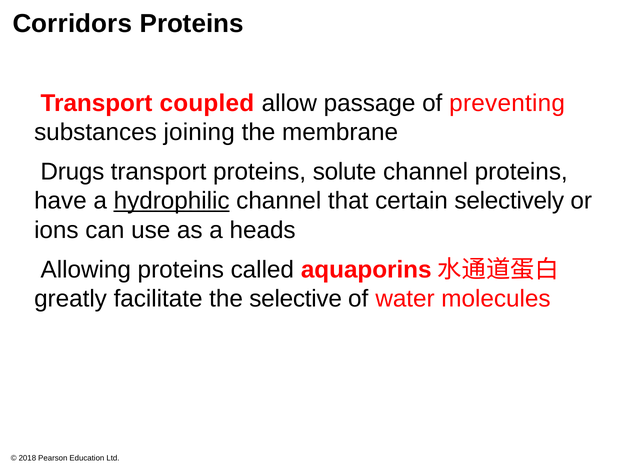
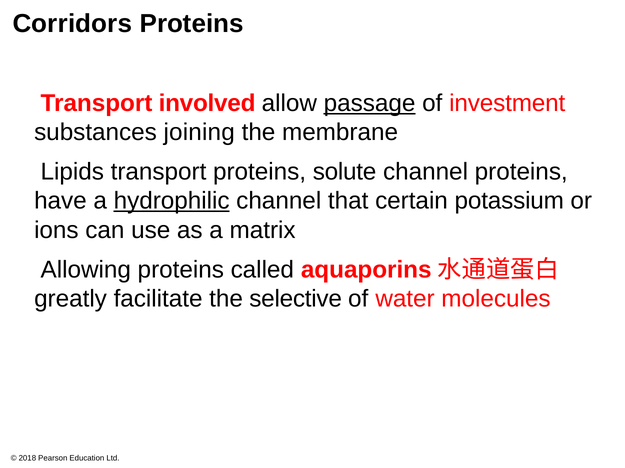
coupled: coupled -> involved
passage underline: none -> present
preventing: preventing -> investment
Drugs: Drugs -> Lipids
selectively: selectively -> potassium
heads: heads -> matrix
